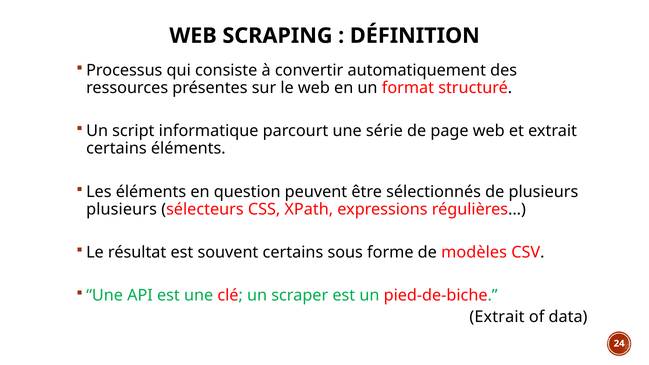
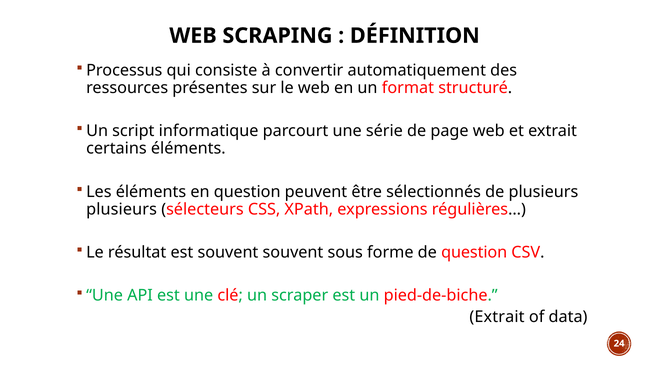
souvent certains: certains -> souvent
de modèles: modèles -> question
